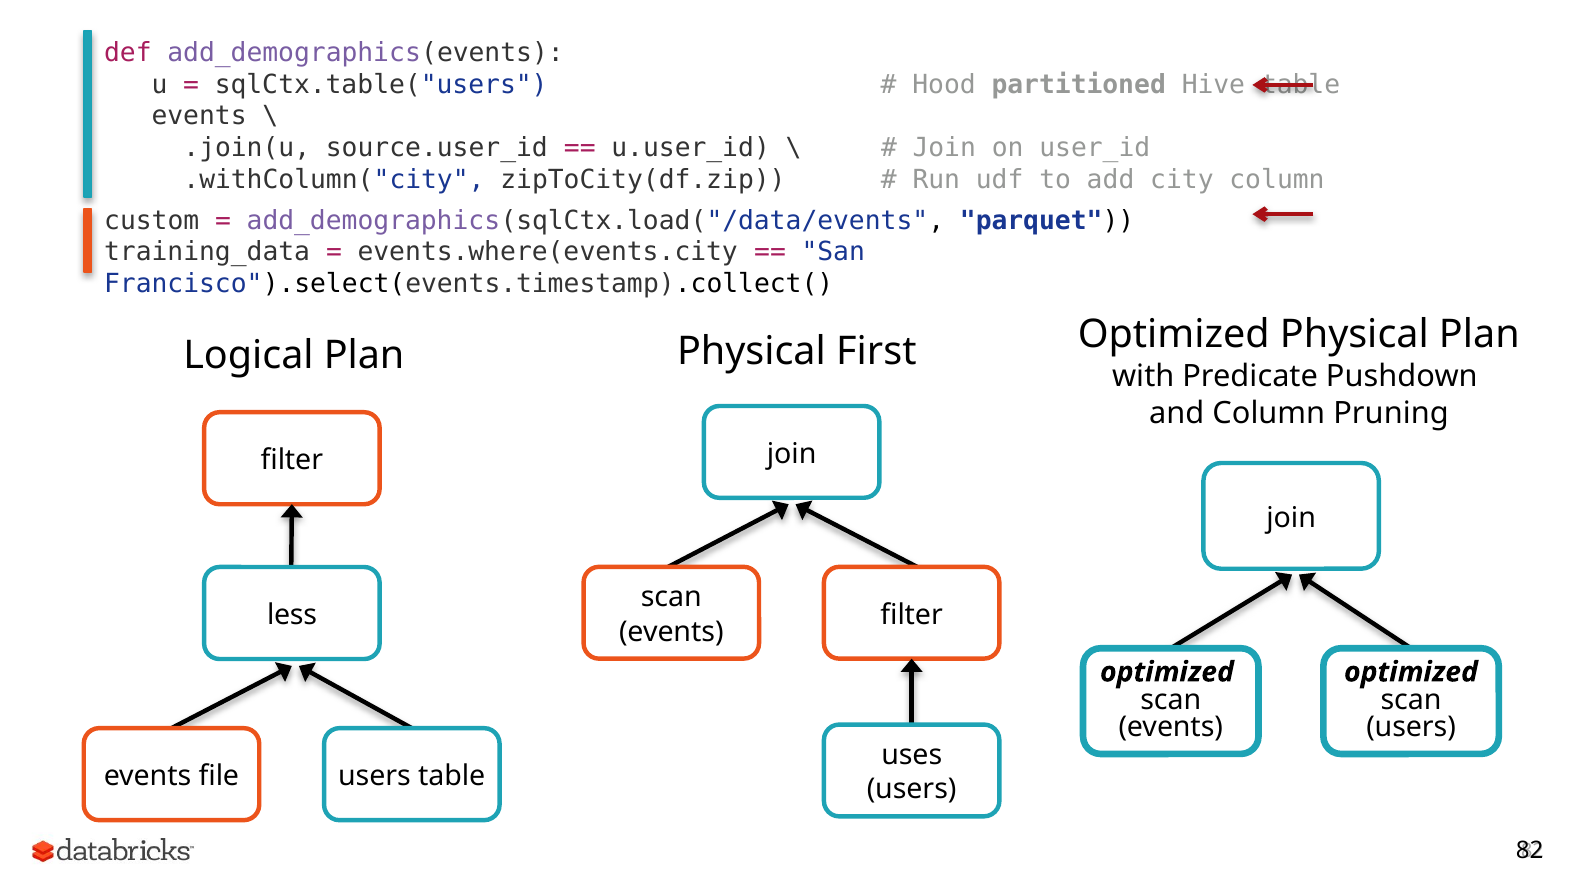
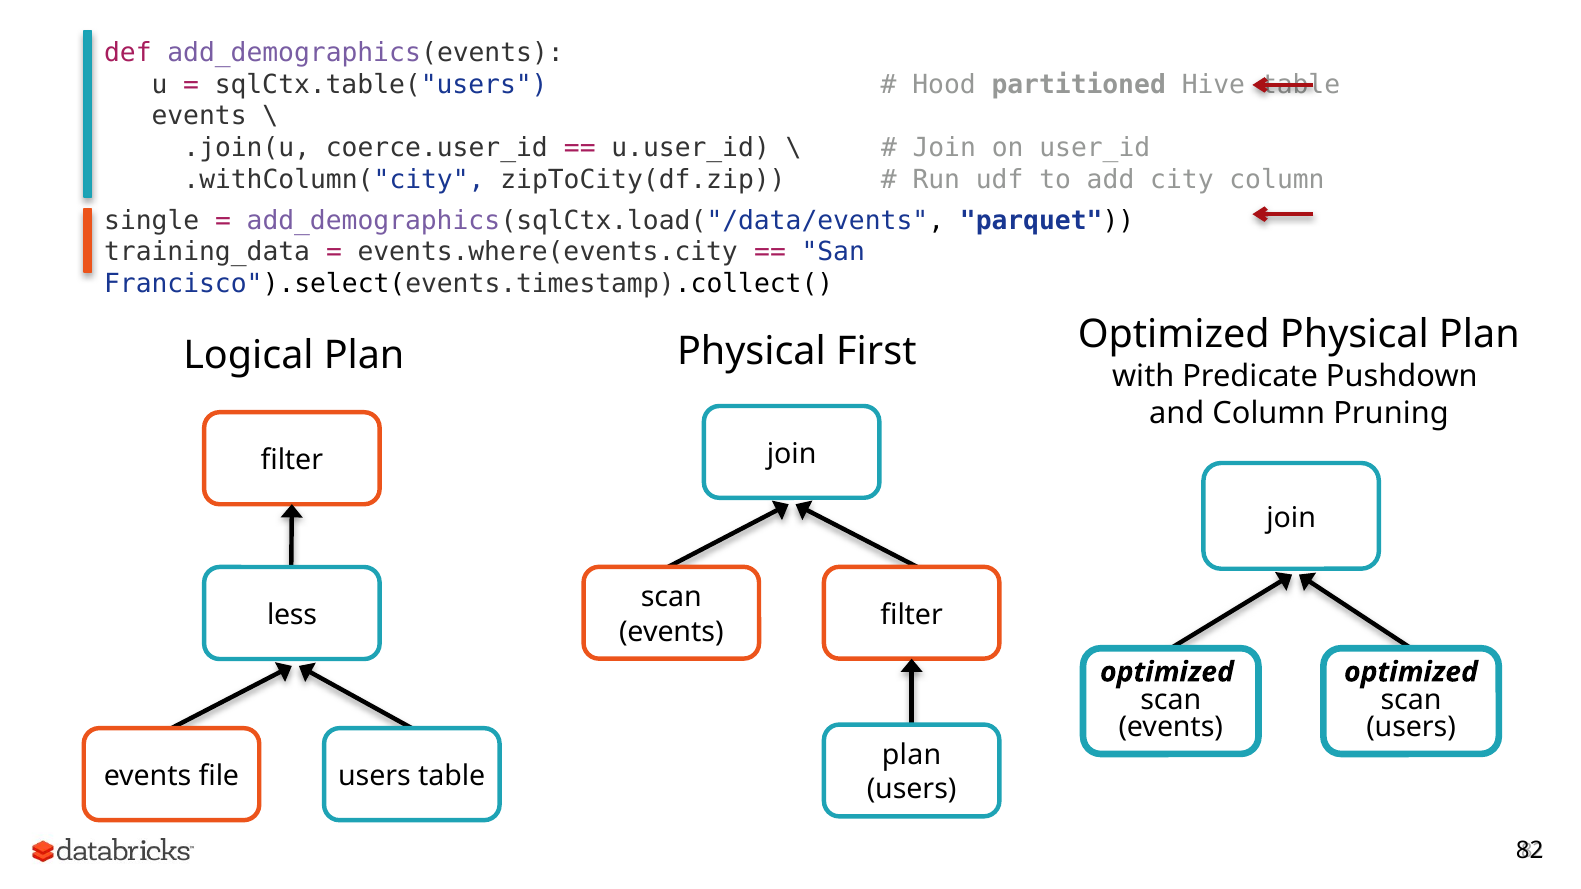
source.user_id: source.user_id -> coerce.user_id
custom: custom -> single
uses at (912, 756): uses -> plan
